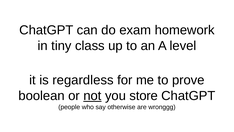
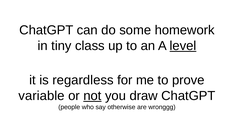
exam: exam -> some
level underline: none -> present
boolean: boolean -> variable
store: store -> draw
